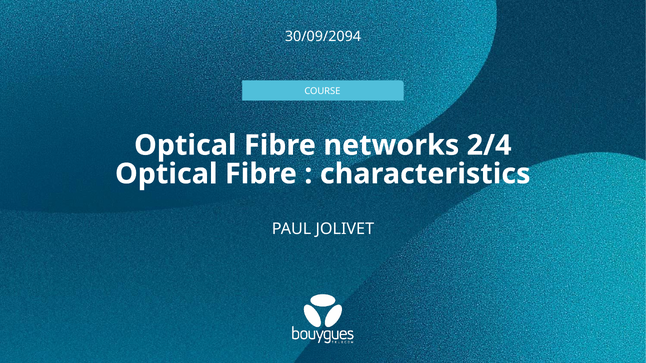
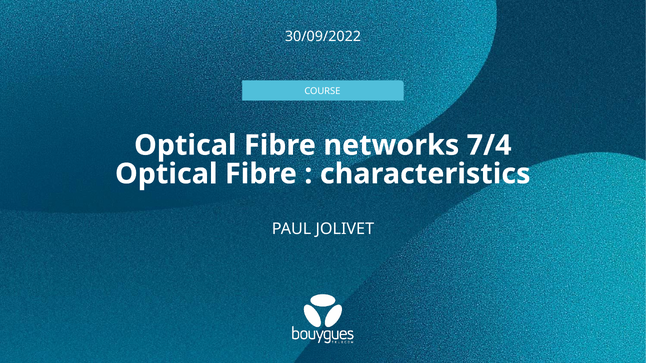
30/09/2094: 30/09/2094 -> 30/09/2022
2/4: 2/4 -> 7/4
